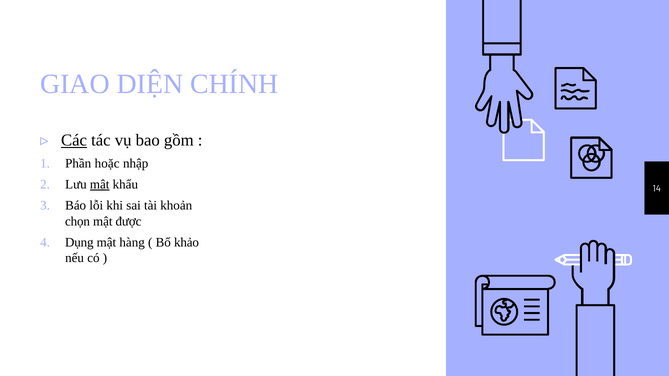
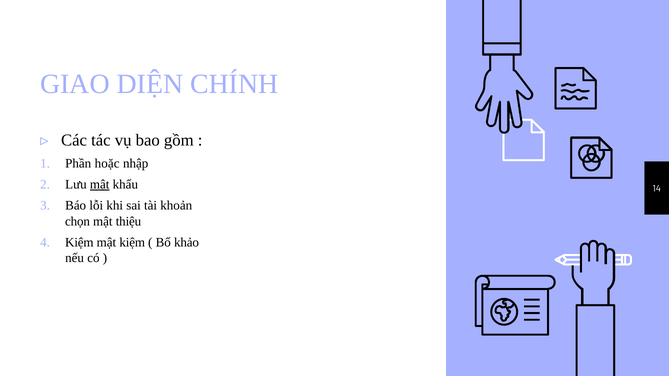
Các underline: present -> none
được: được -> thiệu
Dụng at (79, 243): Dụng -> Kiệm
mật hàng: hàng -> kiệm
